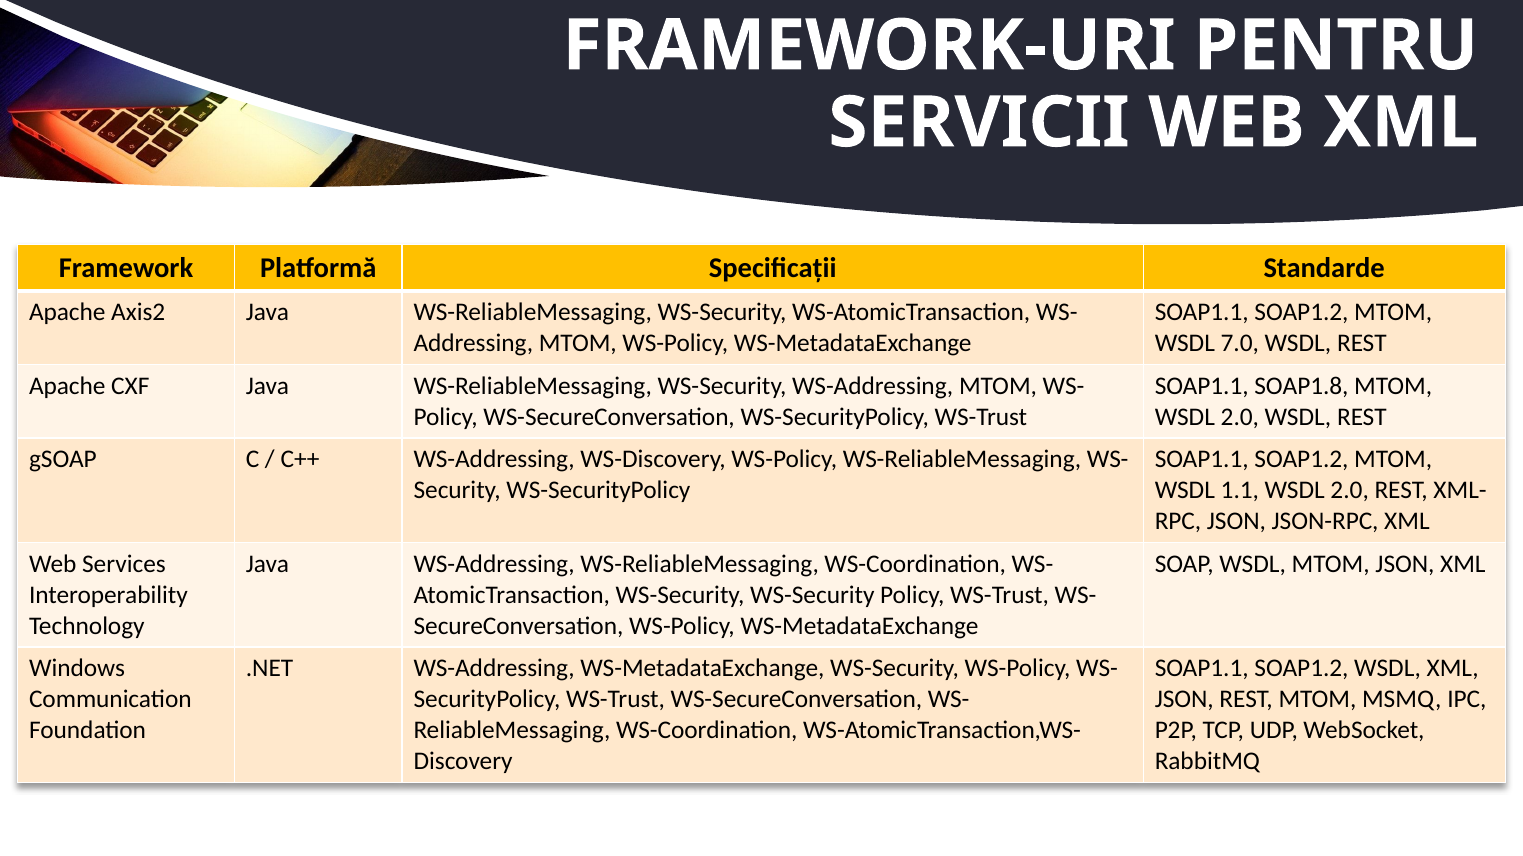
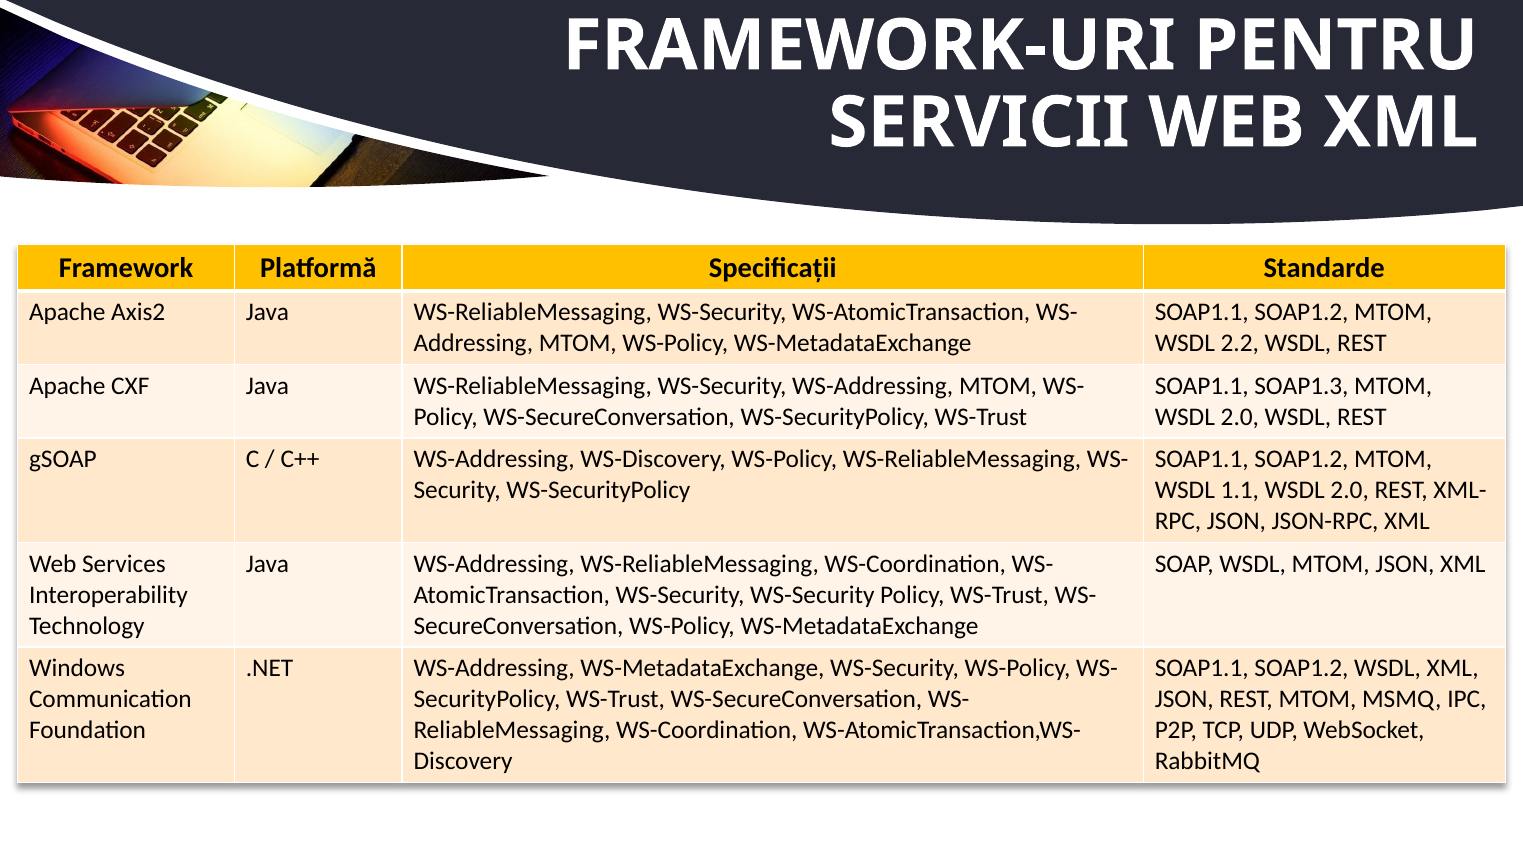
7.0: 7.0 -> 2.2
SOAP1.8: SOAP1.8 -> SOAP1.3
